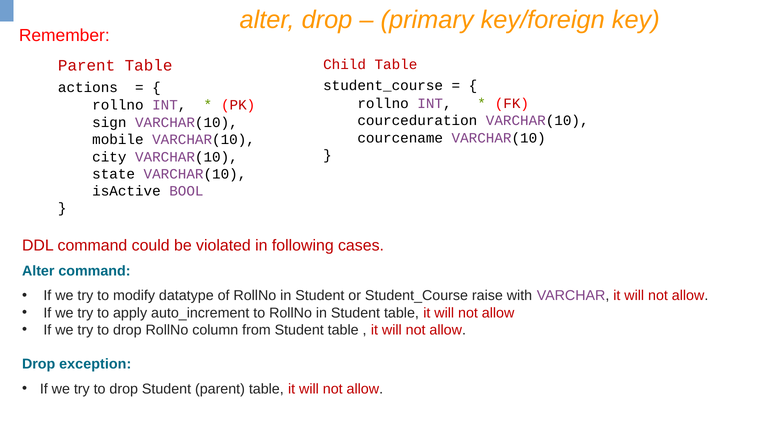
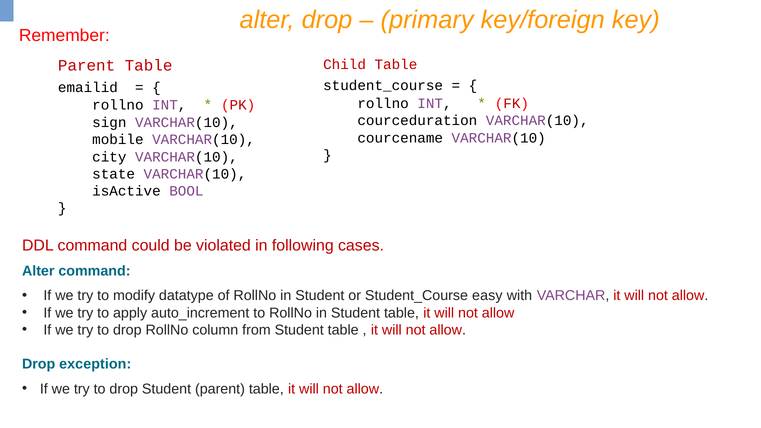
actions: actions -> emailid
raise: raise -> easy
